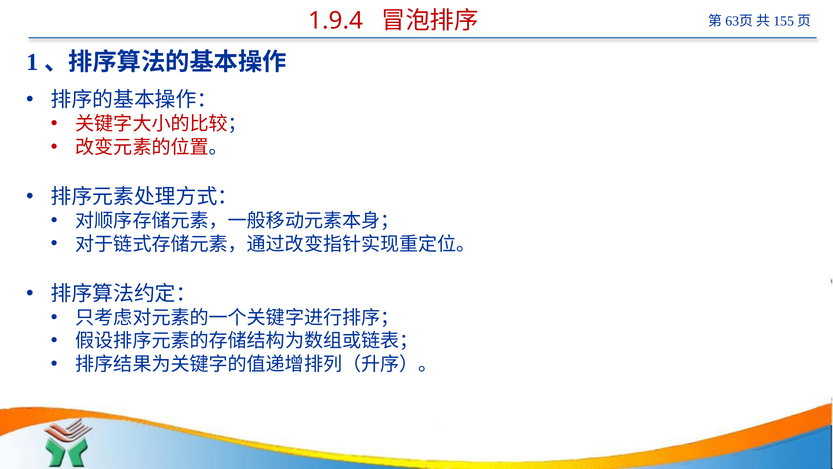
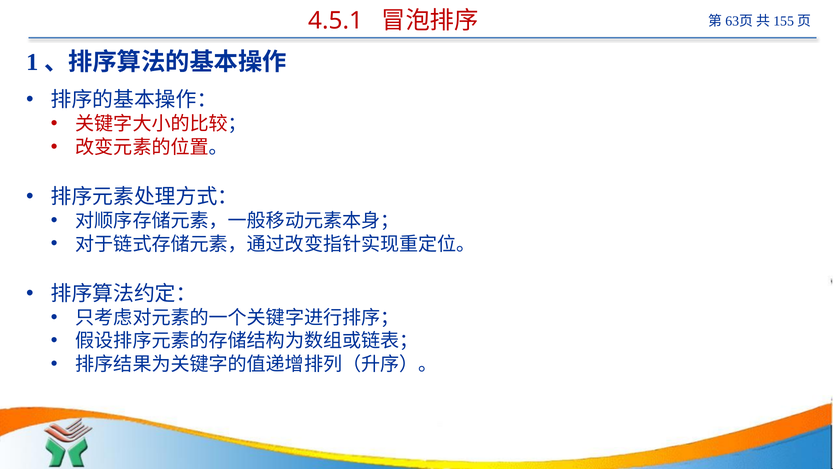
1.9.4: 1.9.4 -> 4.5.1
